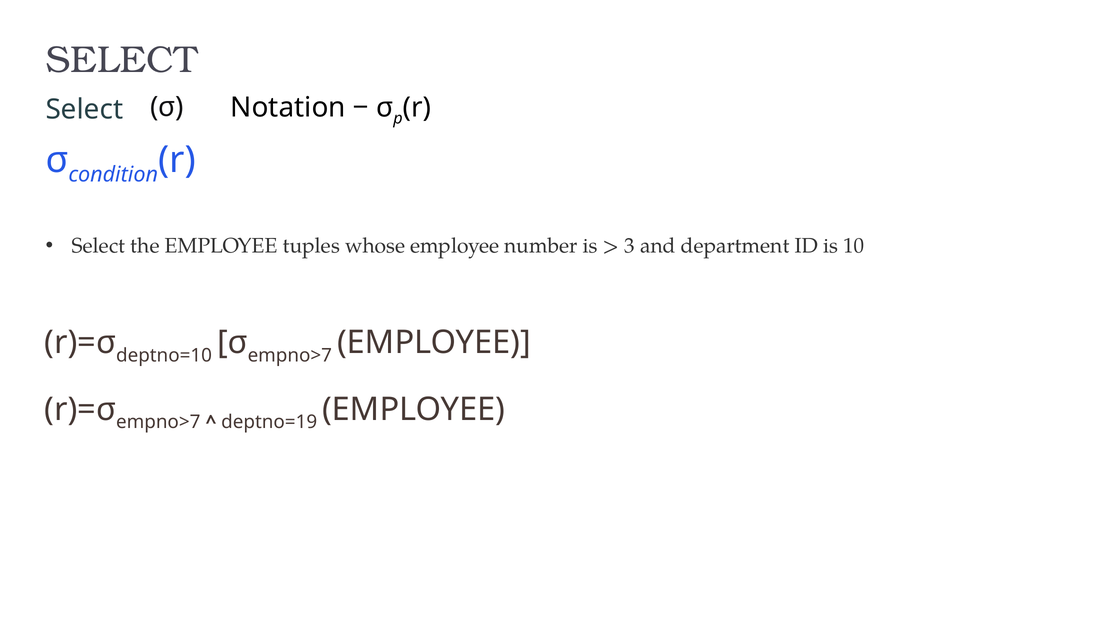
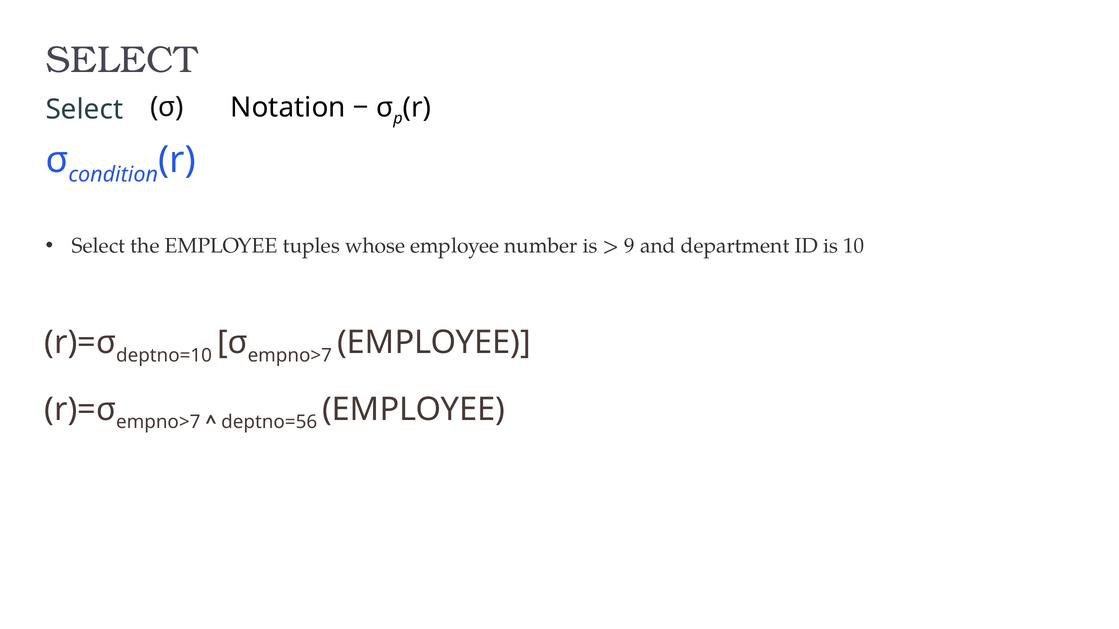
3: 3 -> 9
deptno=19: deptno=19 -> deptno=56
